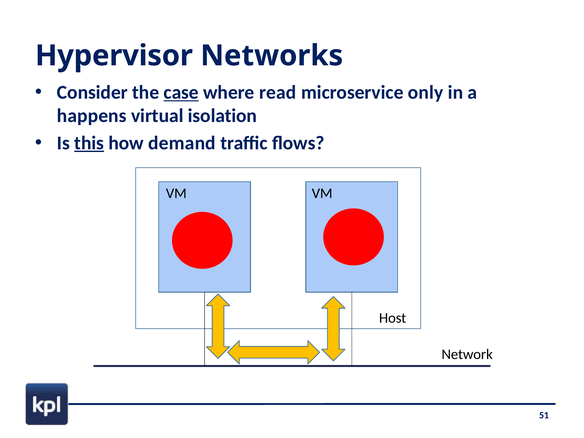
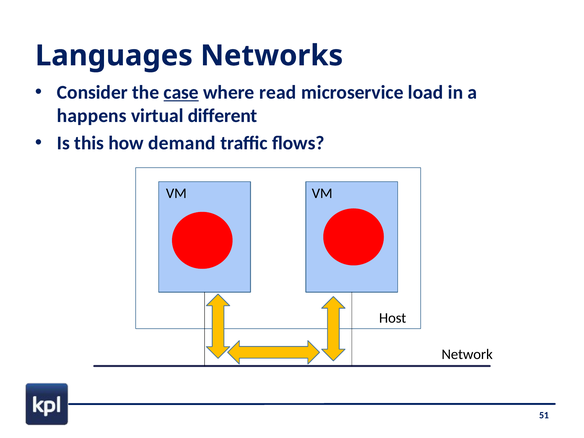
Hypervisor: Hypervisor -> Languages
only: only -> load
isolation: isolation -> different
this underline: present -> none
